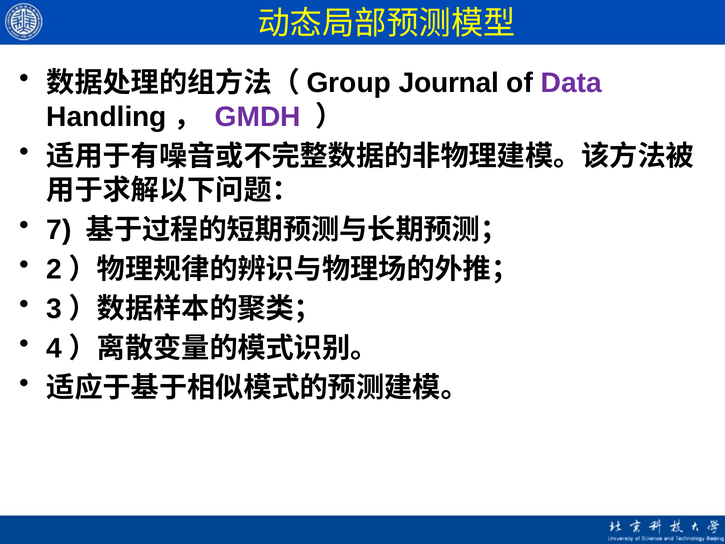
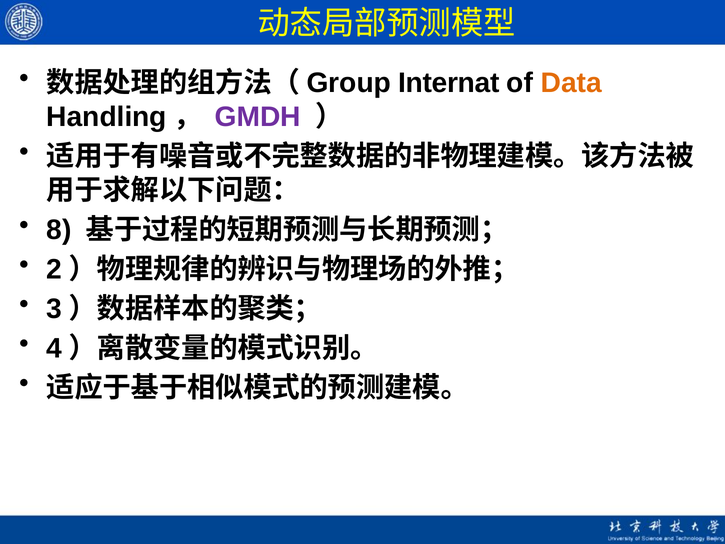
Journal: Journal -> Internat
Data colour: purple -> orange
7: 7 -> 8
